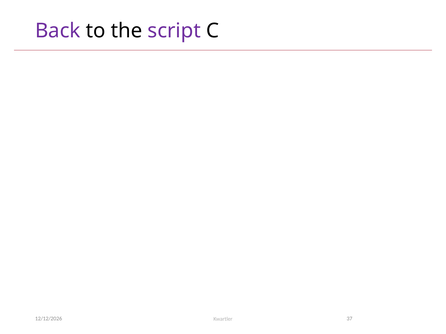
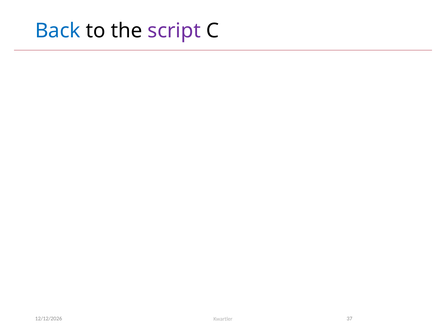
Back colour: purple -> blue
